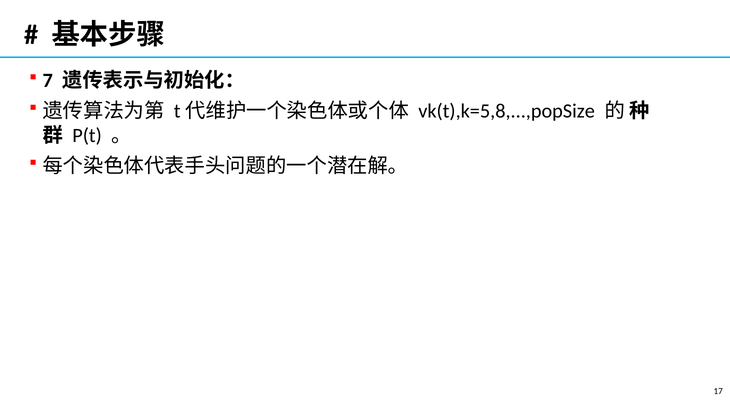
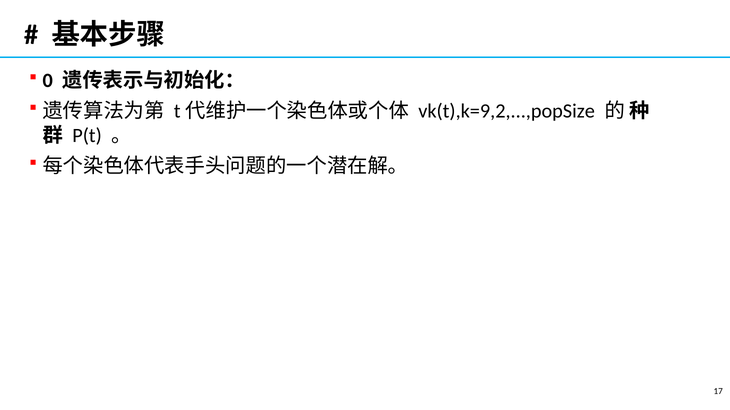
7: 7 -> 0
vk(t),k=5,8,...,popSize: vk(t),k=5,8,...,popSize -> vk(t),k=9,2,...,popSize
